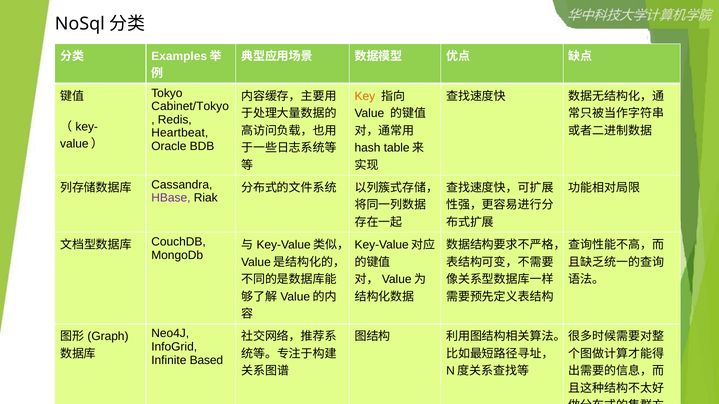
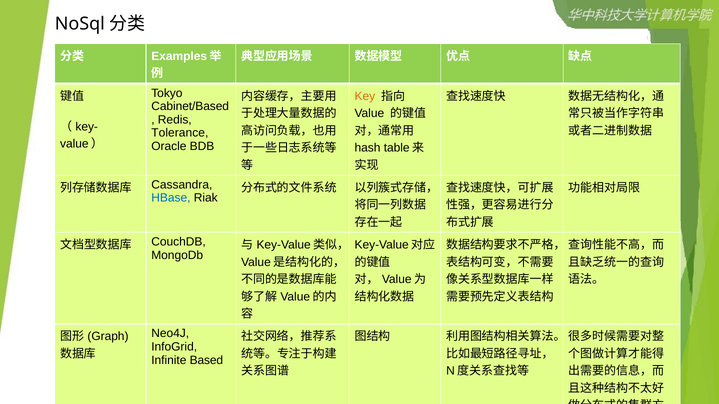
Cabinet/Tokyo: Cabinet/Tokyo -> Cabinet/Based
Heartbeat: Heartbeat -> Tolerance
HBase colour: purple -> blue
